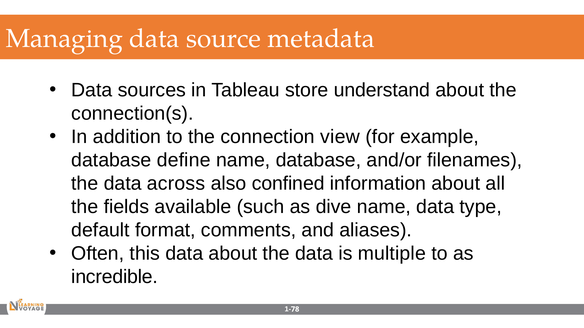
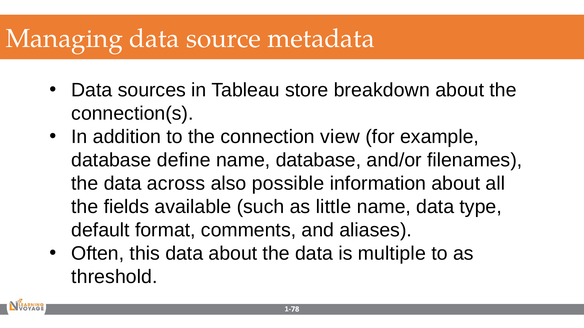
understand: understand -> breakdown
confined: confined -> possible
dive: dive -> little
incredible: incredible -> threshold
